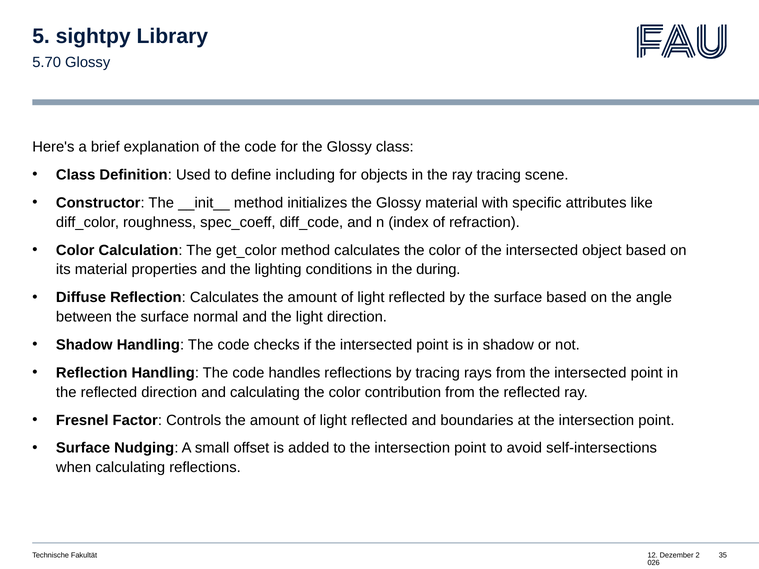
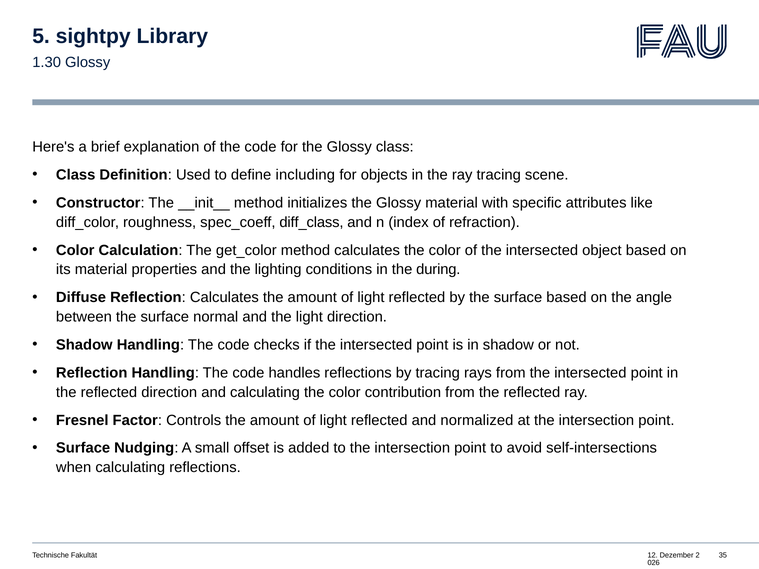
5.70: 5.70 -> 1.30
diff_code: diff_code -> diff_class
boundaries: boundaries -> normalized
